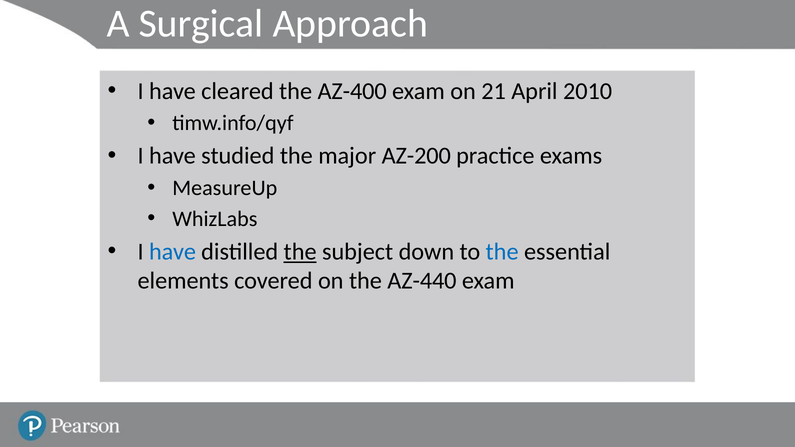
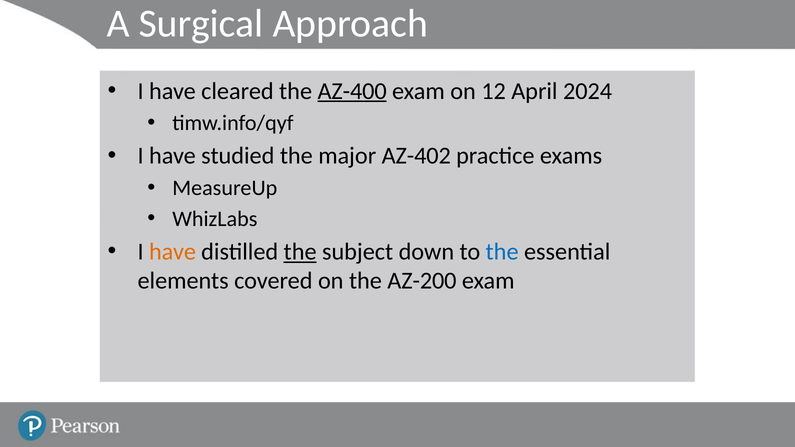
AZ-400 underline: none -> present
21: 21 -> 12
2010: 2010 -> 2024
AZ-200: AZ-200 -> AZ-402
have at (173, 252) colour: blue -> orange
AZ-440: AZ-440 -> AZ-200
